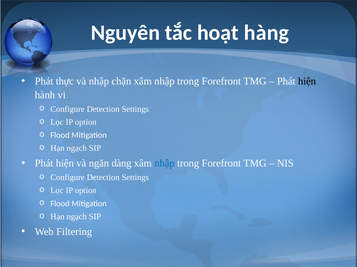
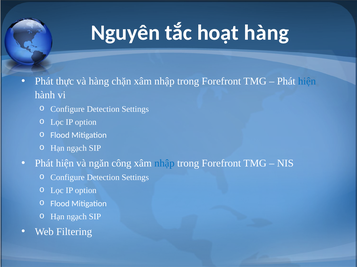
và nhập: nhập -> hàng
hiện at (307, 81) colour: black -> blue
dàng: dàng -> công
